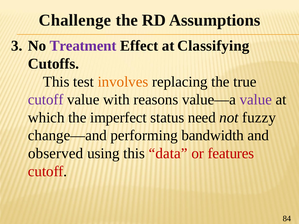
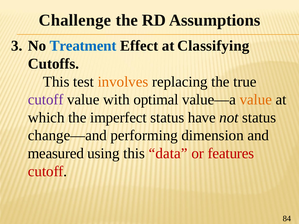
Treatment colour: purple -> blue
reasons: reasons -> optimal
value at (256, 100) colour: purple -> orange
need: need -> have
not fuzzy: fuzzy -> status
bandwidth: bandwidth -> dimension
observed: observed -> measured
